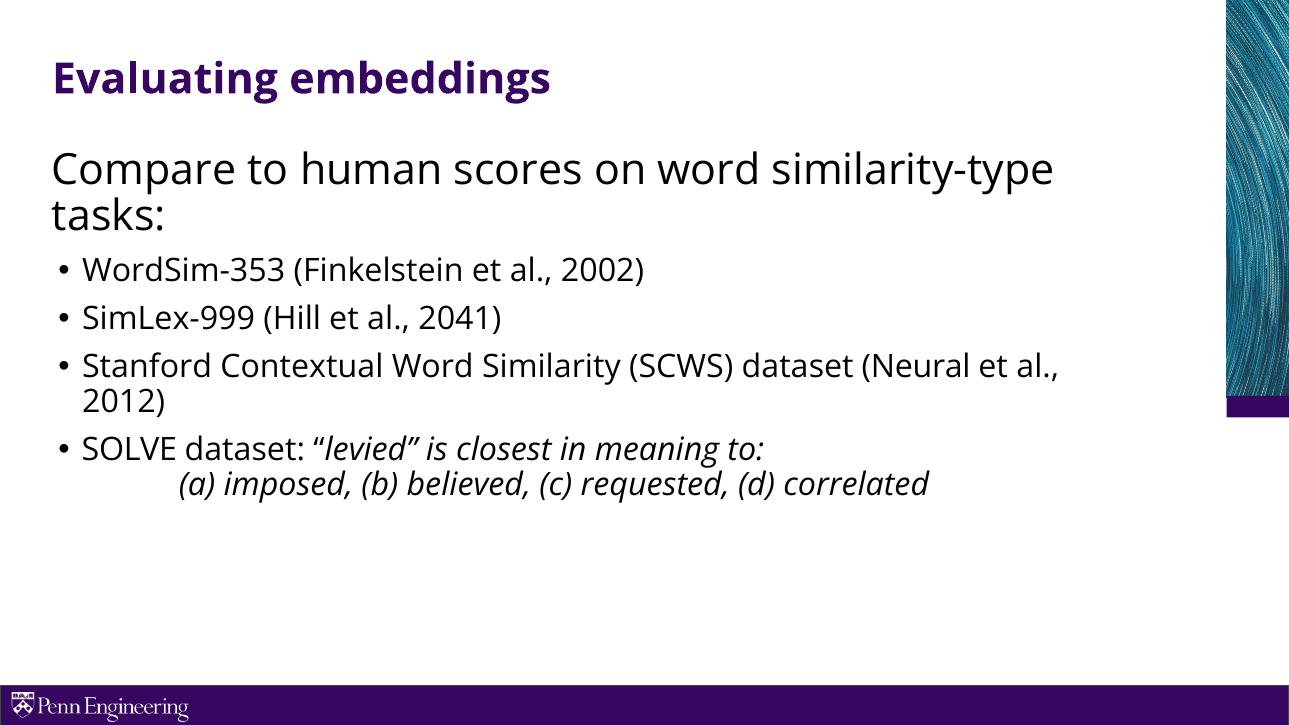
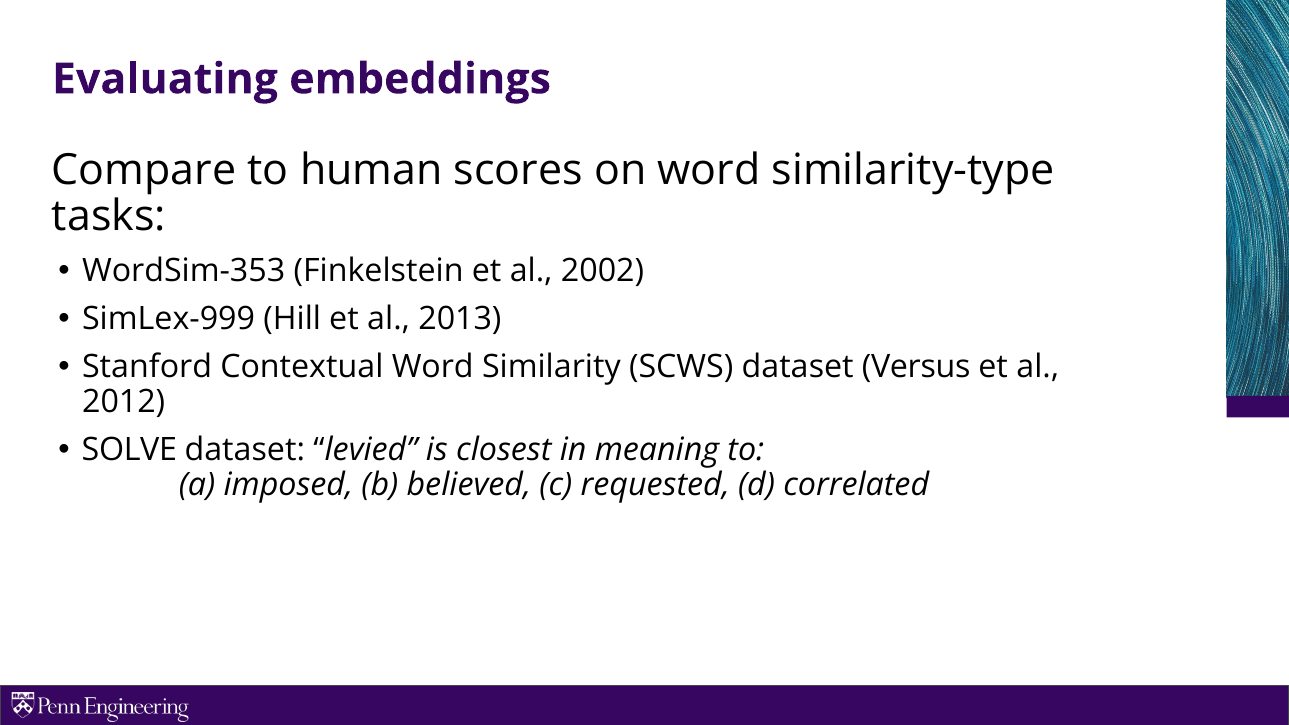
2041: 2041 -> 2013
Neural: Neural -> Versus
